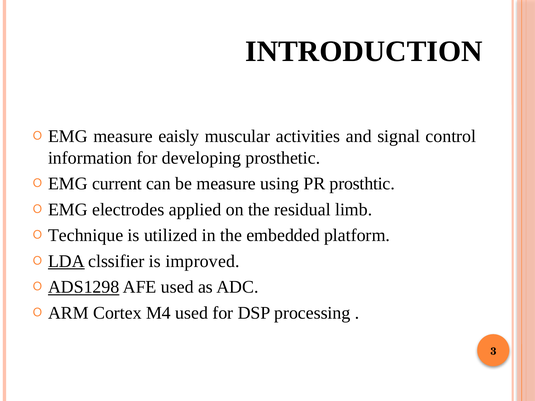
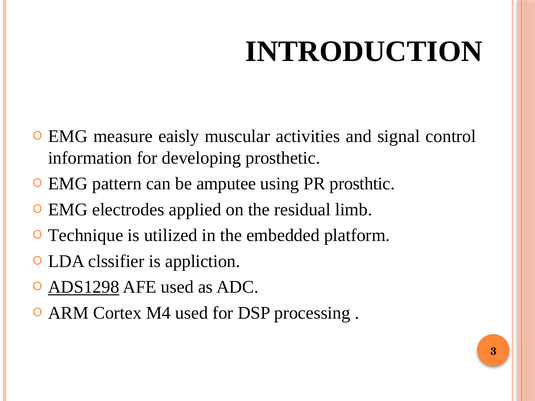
current: current -> pattern
be measure: measure -> amputee
LDA underline: present -> none
improved: improved -> appliction
